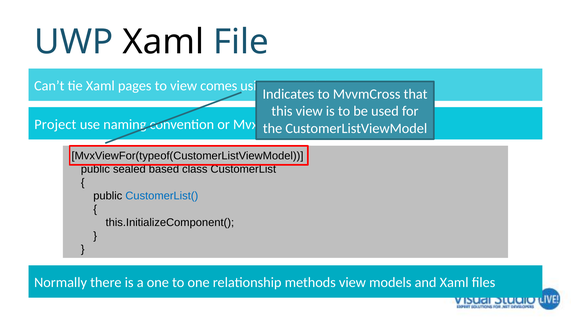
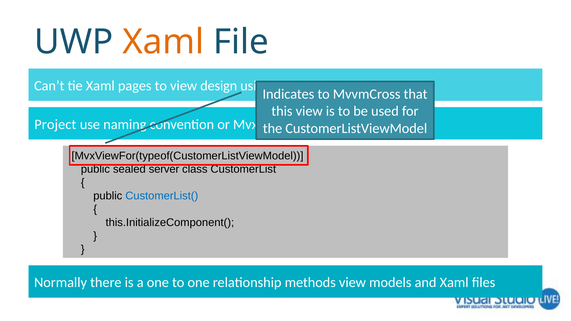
Xaml at (163, 42) colour: black -> orange
comes: comes -> design
based: based -> server
